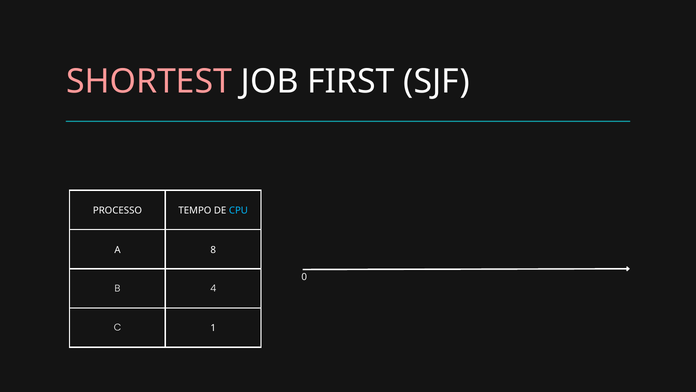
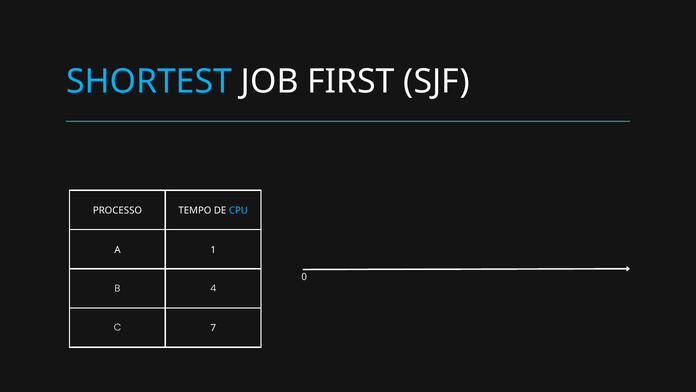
SHORTEST colour: pink -> light blue
8: 8 -> 1
1: 1 -> 7
